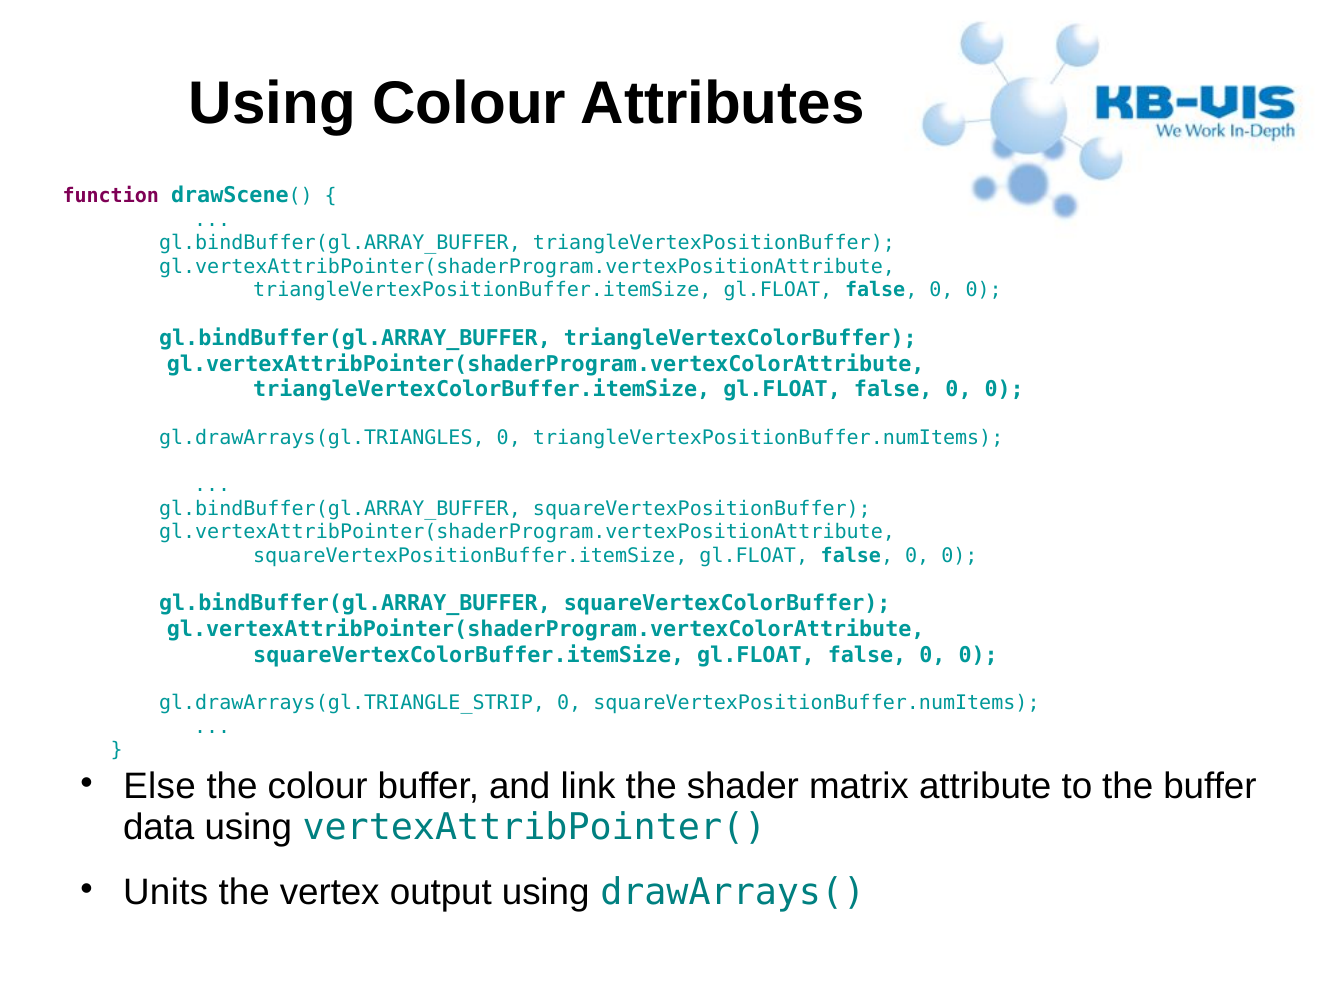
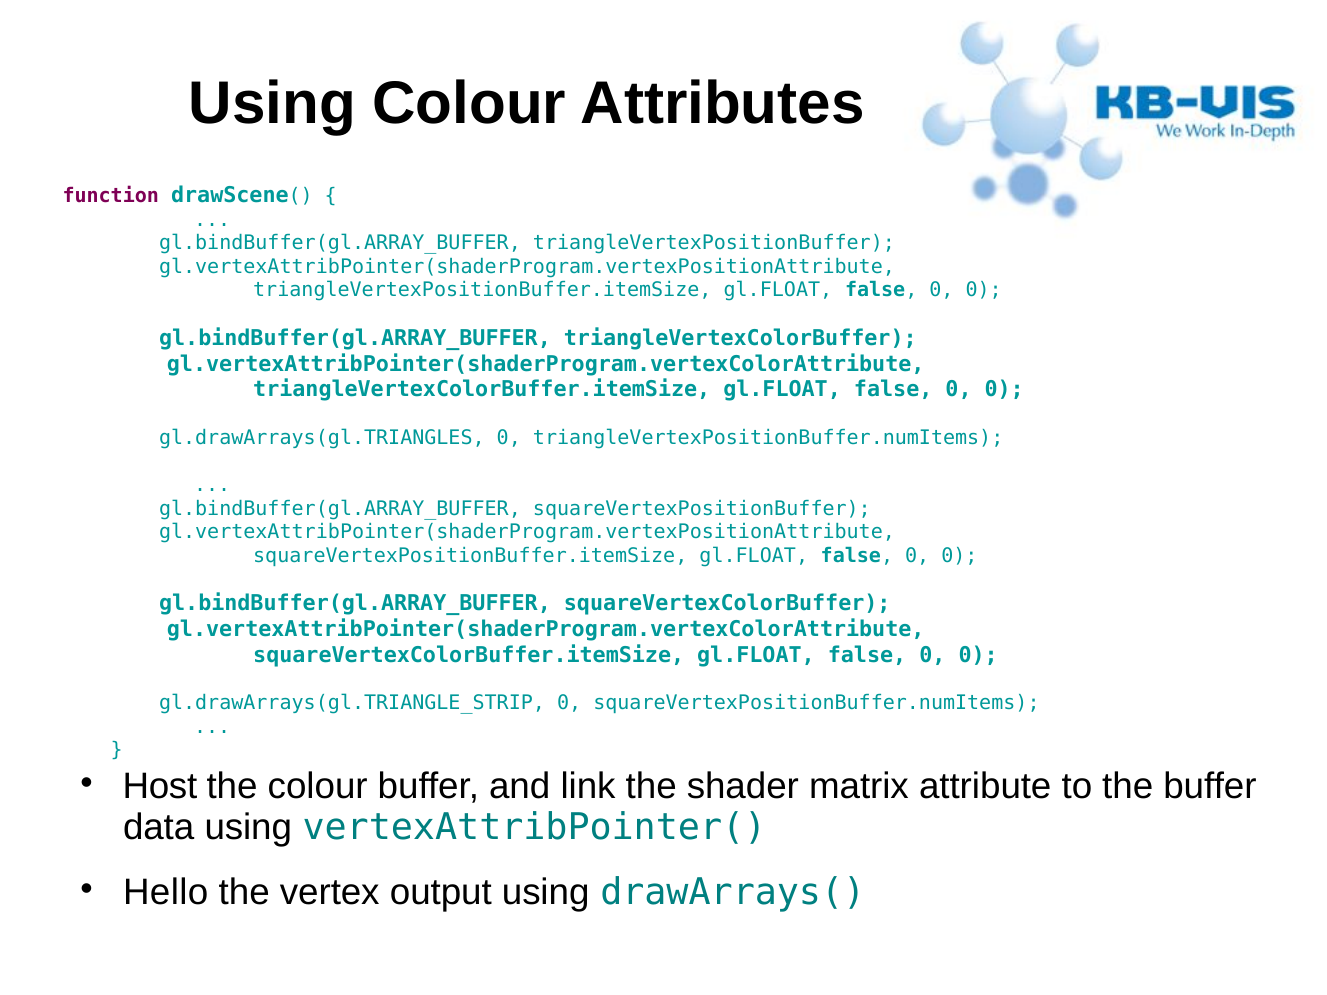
Else: Else -> Host
Units: Units -> Hello
